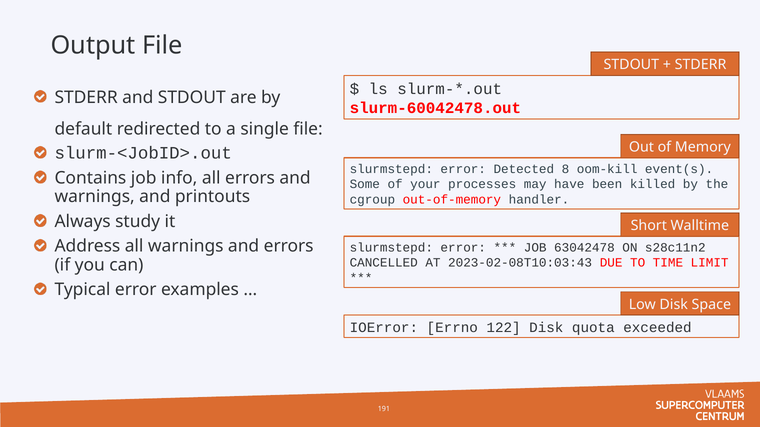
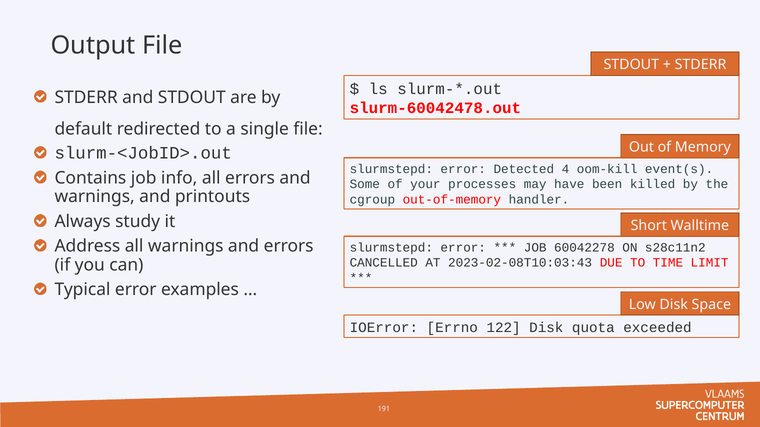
8: 8 -> 4
63042478: 63042478 -> 60042278
